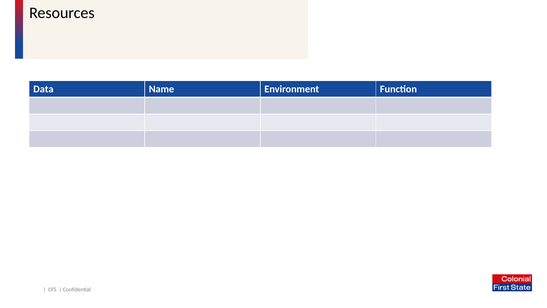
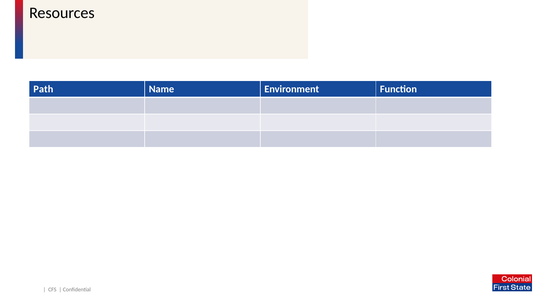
Data: Data -> Path
